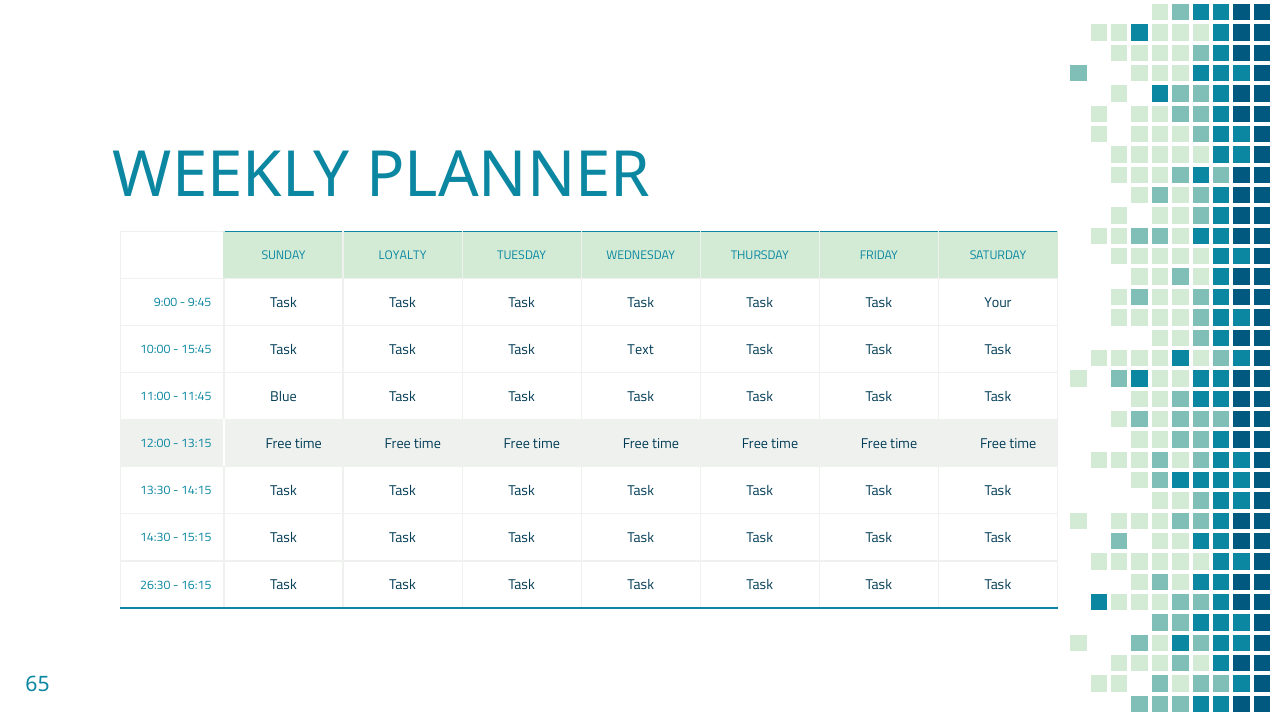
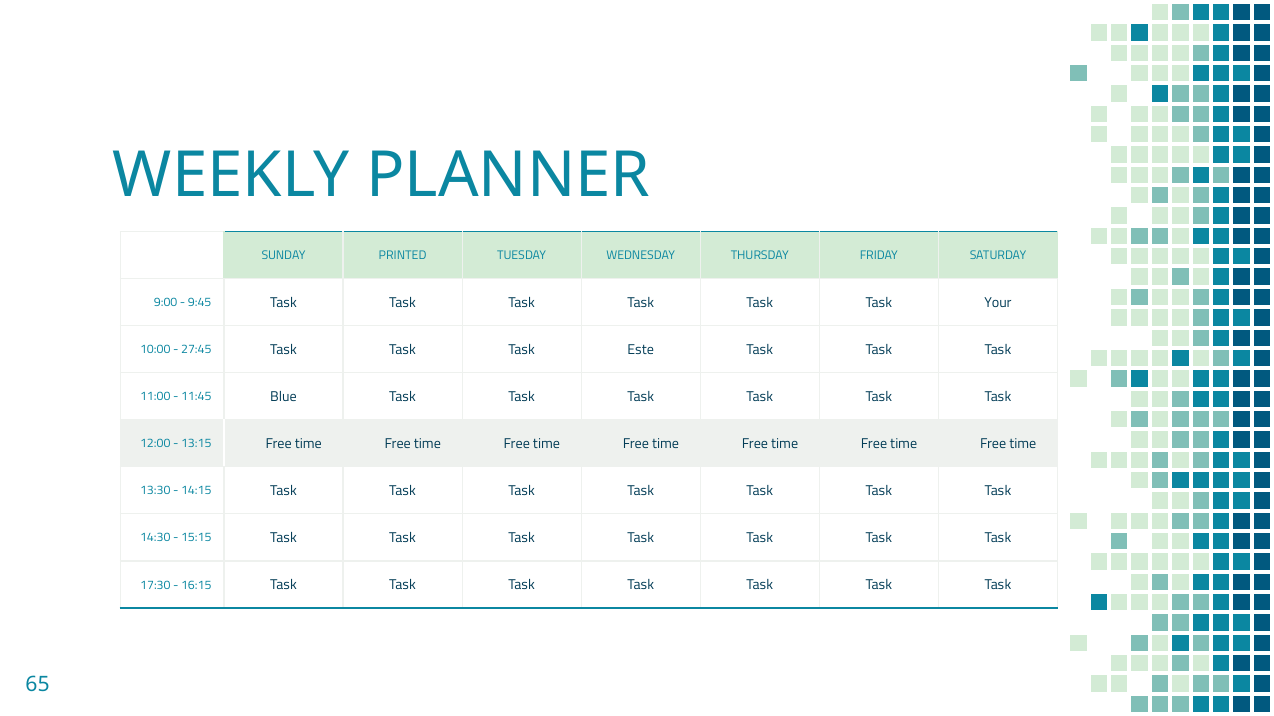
LOYALTY: LOYALTY -> PRINTED
15:45: 15:45 -> 27:45
Text: Text -> Este
26:30: 26:30 -> 17:30
